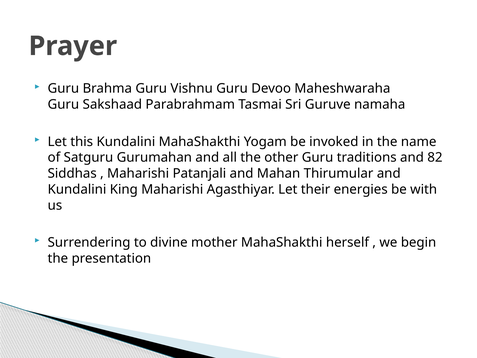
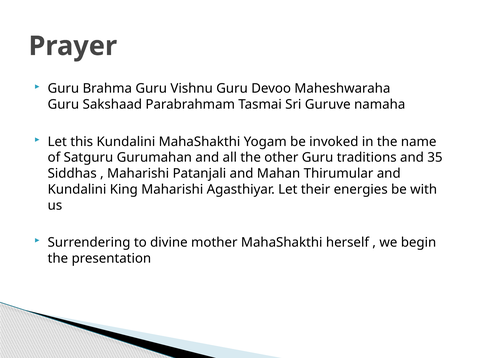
82: 82 -> 35
